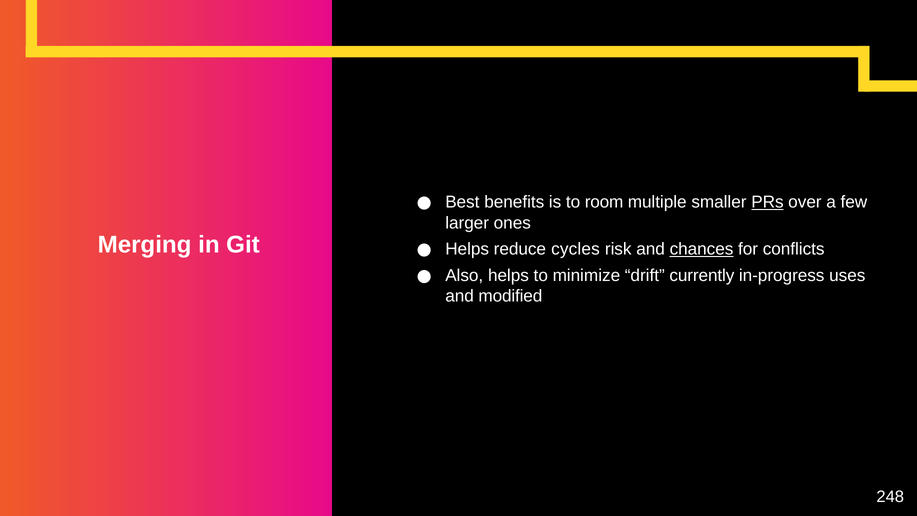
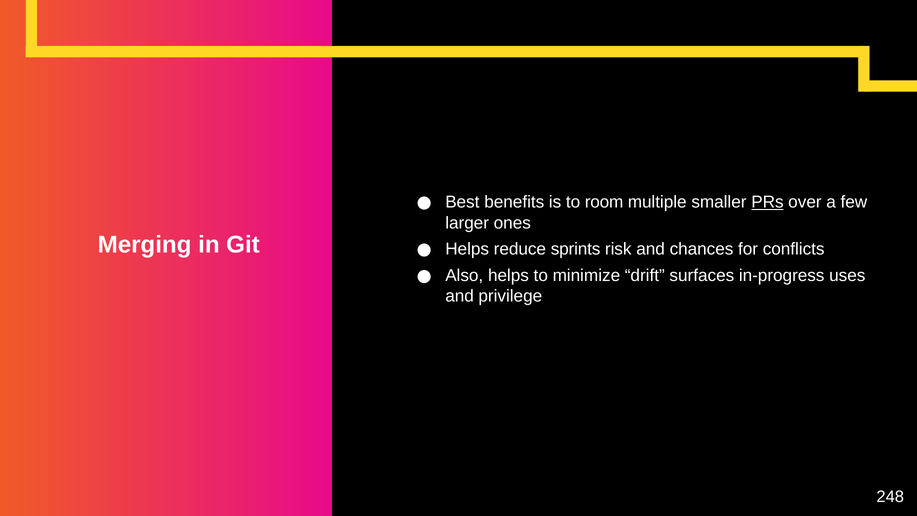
cycles: cycles -> sprints
chances underline: present -> none
currently: currently -> surfaces
modified: modified -> privilege
